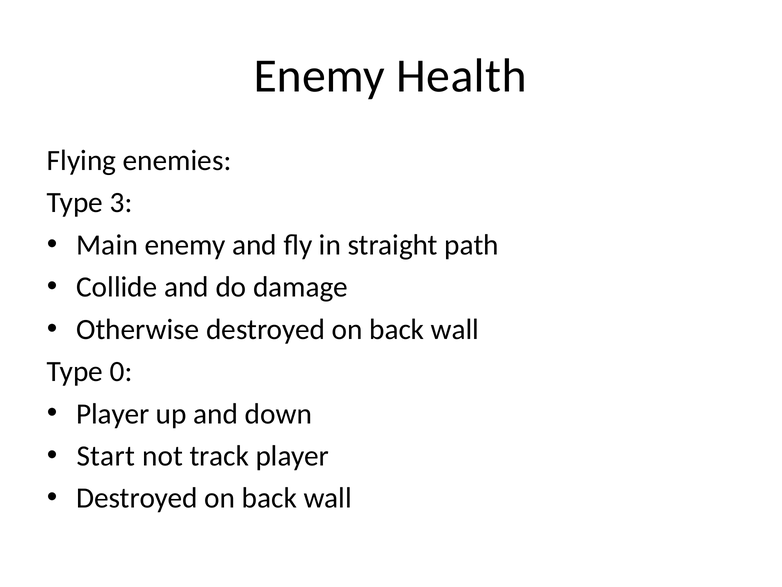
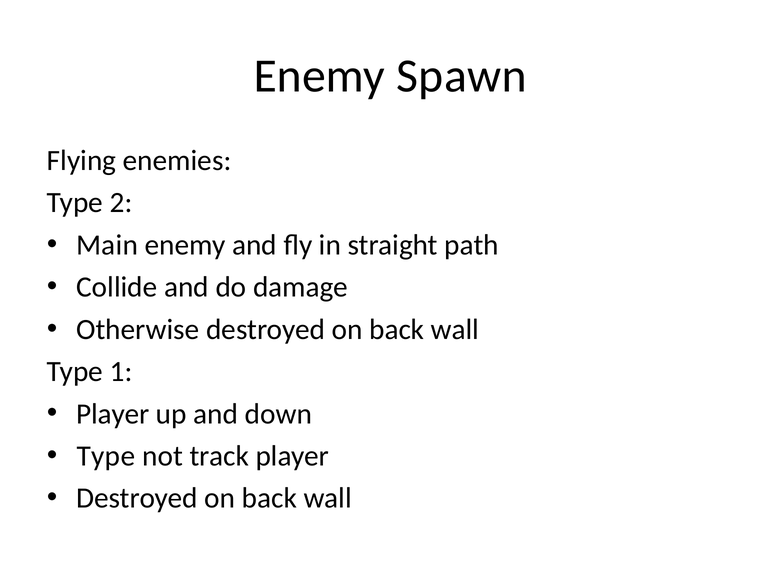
Health: Health -> Spawn
3: 3 -> 2
0: 0 -> 1
Start at (106, 456): Start -> Type
